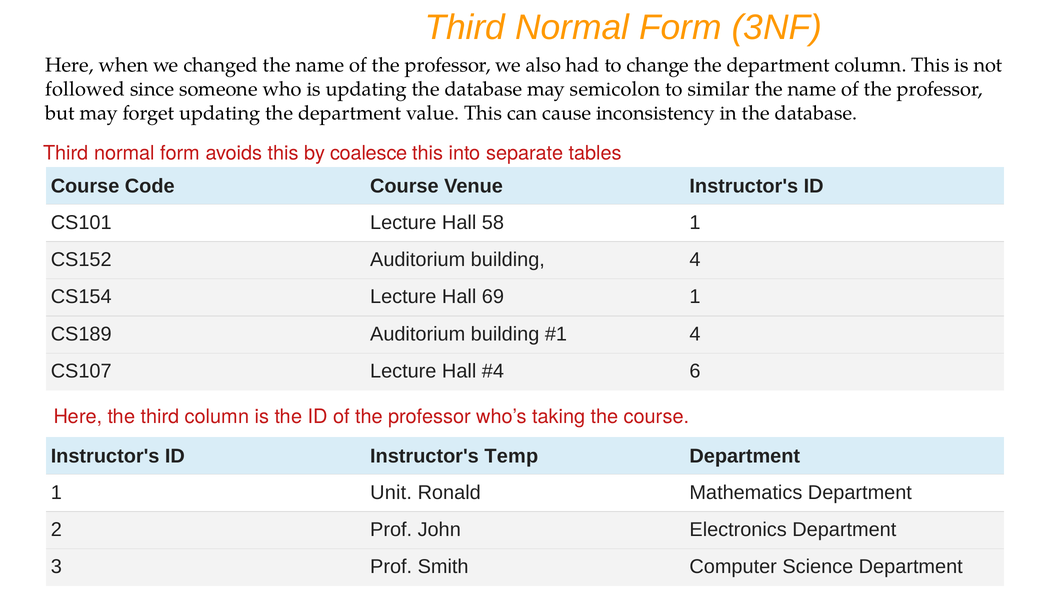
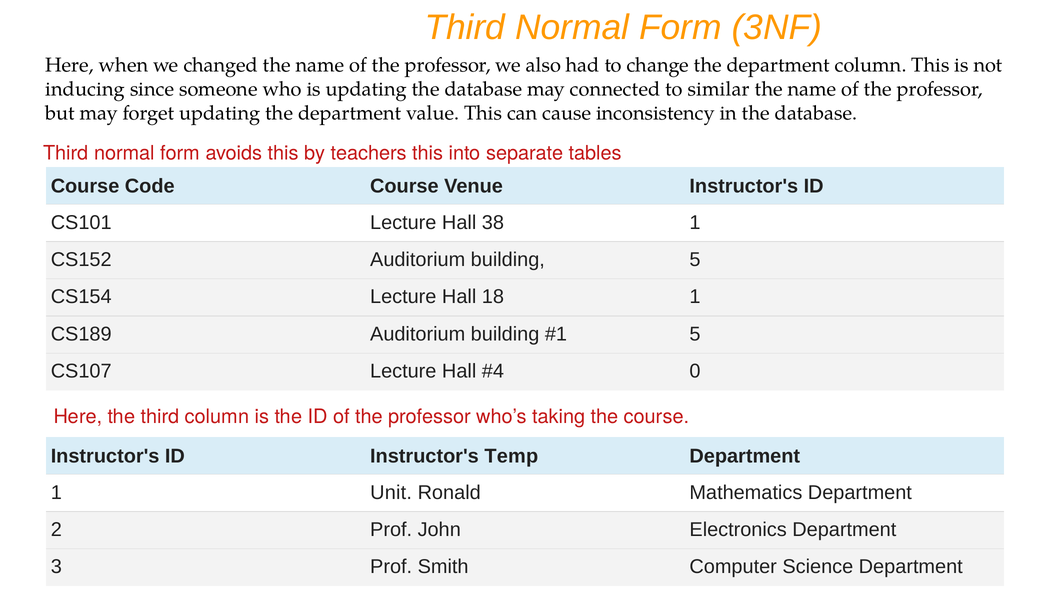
followed: followed -> inducing
semicolon: semicolon -> connected
coalesce: coalesce -> teachers
58: 58 -> 38
building 4: 4 -> 5
69: 69 -> 18
4 at (695, 334): 4 -> 5
6: 6 -> 0
